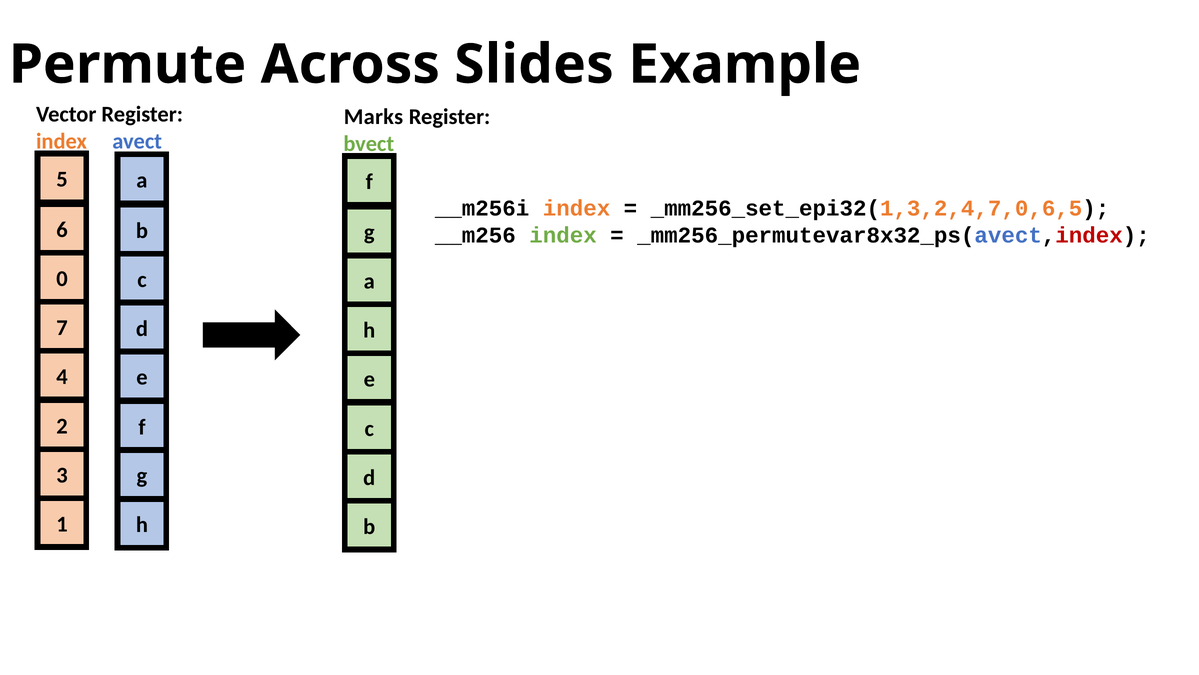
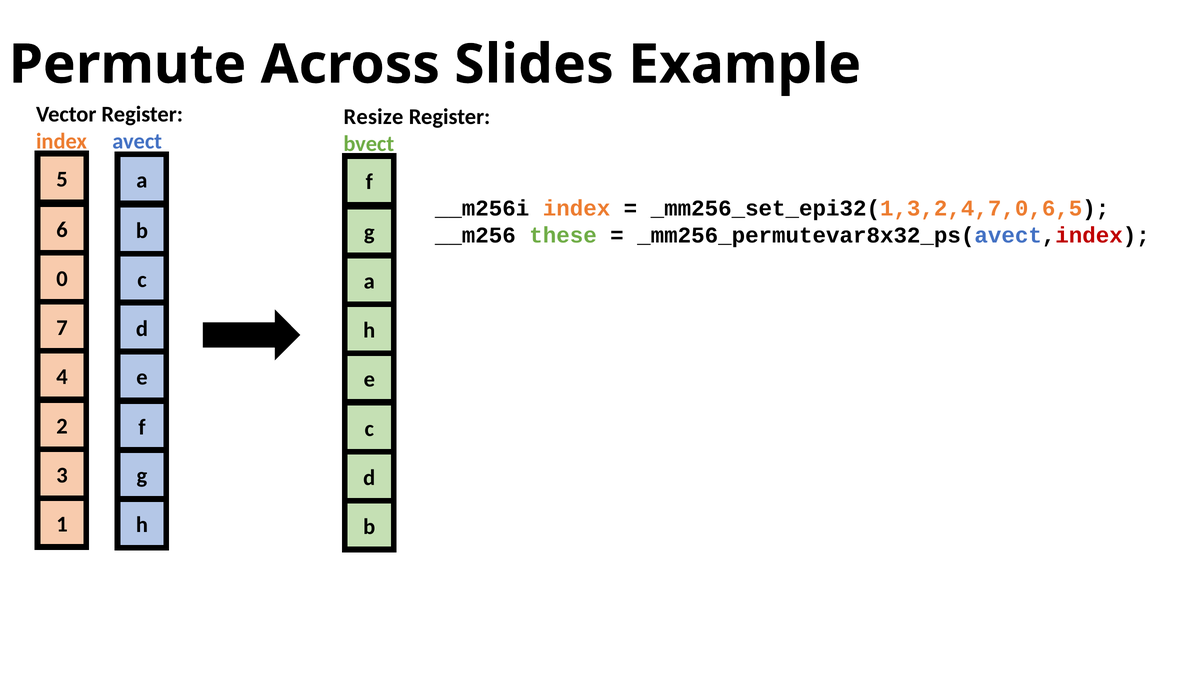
Marks: Marks -> Resize
__m256 index: index -> these
